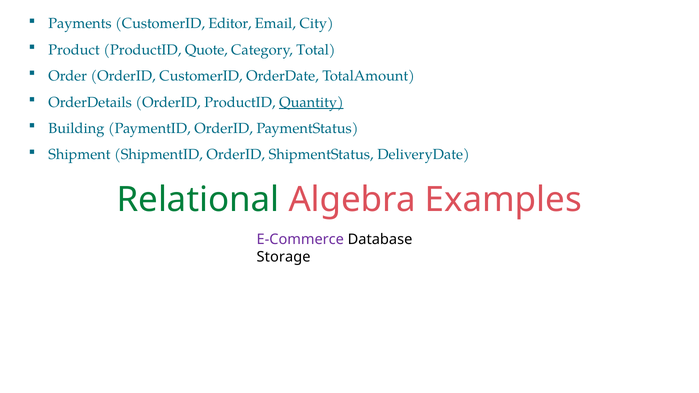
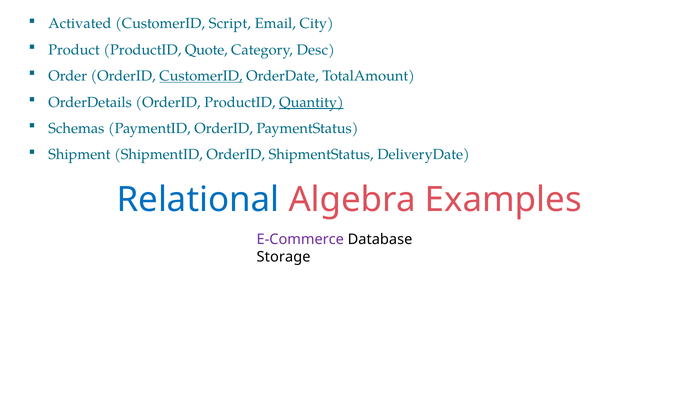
Payments: Payments -> Activated
Editor: Editor -> Script
Total: Total -> Desc
CustomerID at (201, 76) underline: none -> present
Building: Building -> Schemas
Relational colour: green -> blue
